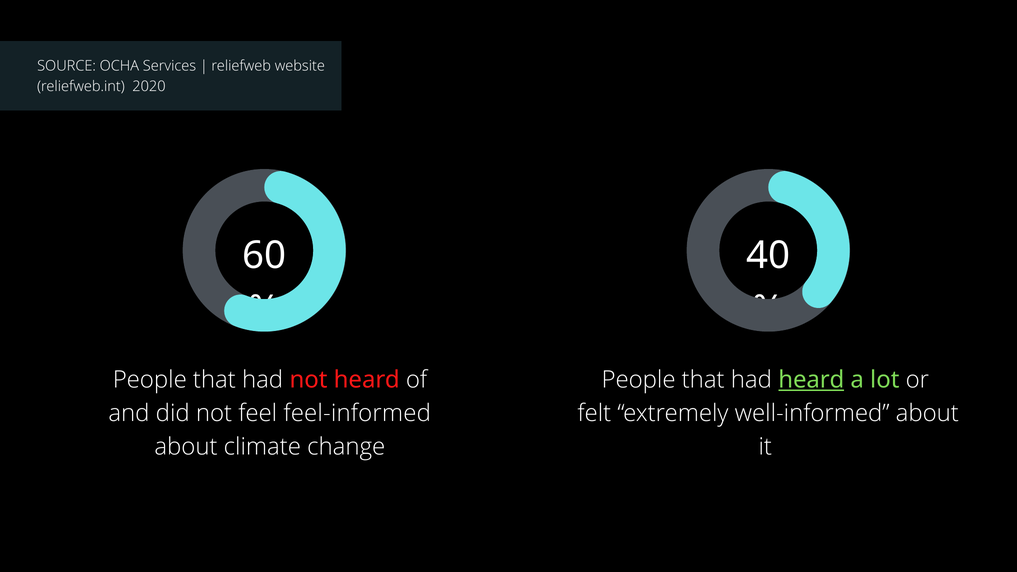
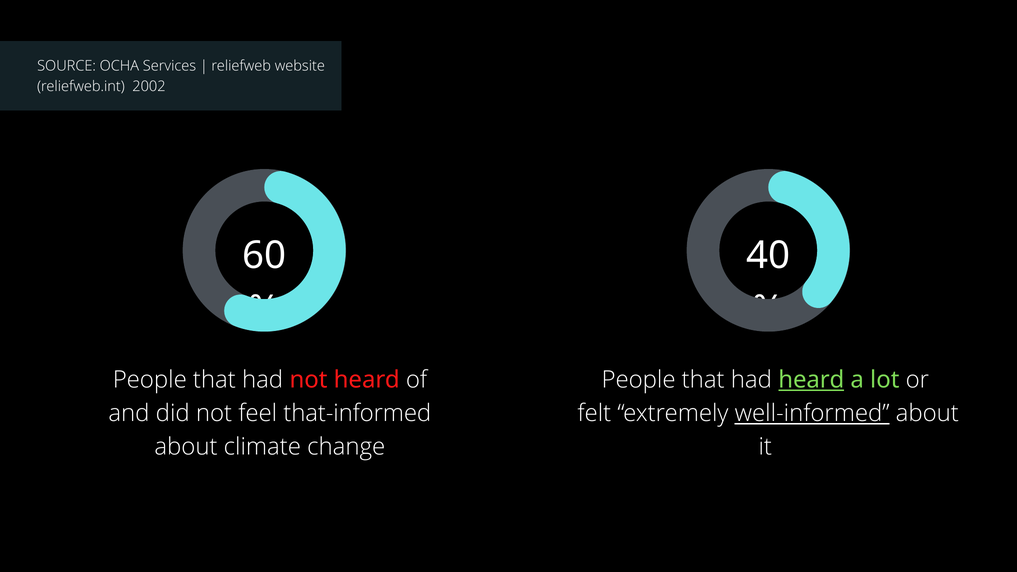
2020: 2020 -> 2002
feel-informed: feel-informed -> that-informed
well-informed underline: none -> present
